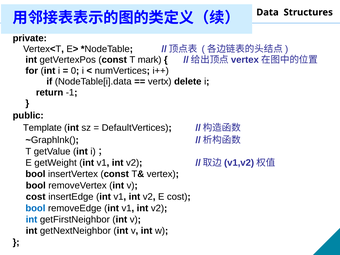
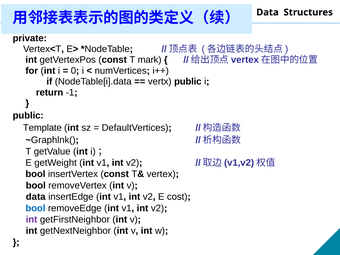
vertx delete: delete -> public
cost at (36, 197): cost -> data
int at (32, 219) colour: blue -> purple
